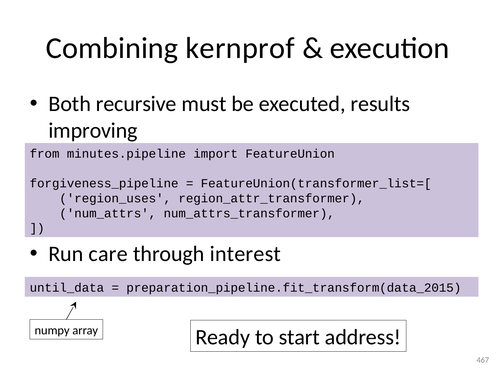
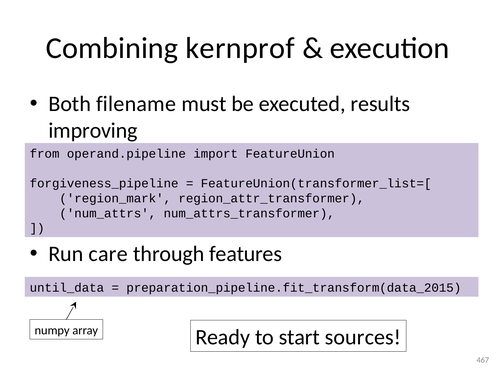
recursive: recursive -> filename
minutes.pipeline: minutes.pipeline -> operand.pipeline
region_uses: region_uses -> region_mark
interest: interest -> features
address: address -> sources
